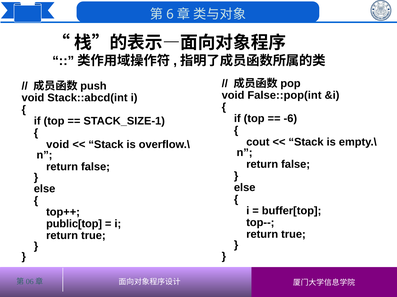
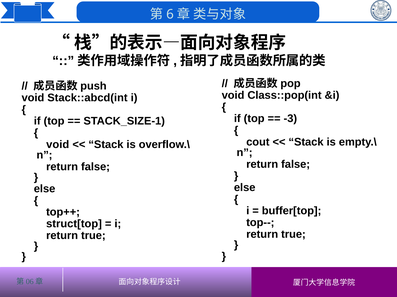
False::pop(int: False::pop(int -> Class::pop(int
-6: -6 -> -3
public[top: public[top -> struct[top
